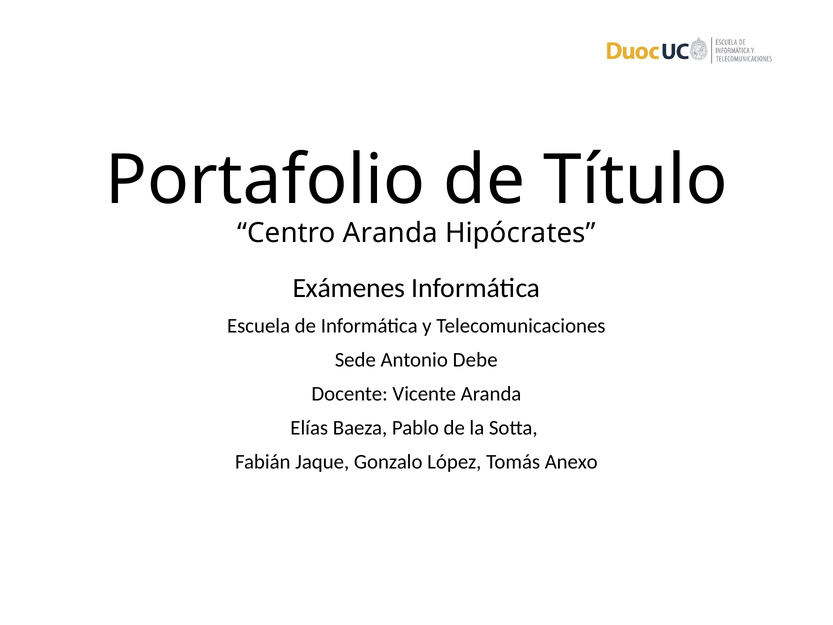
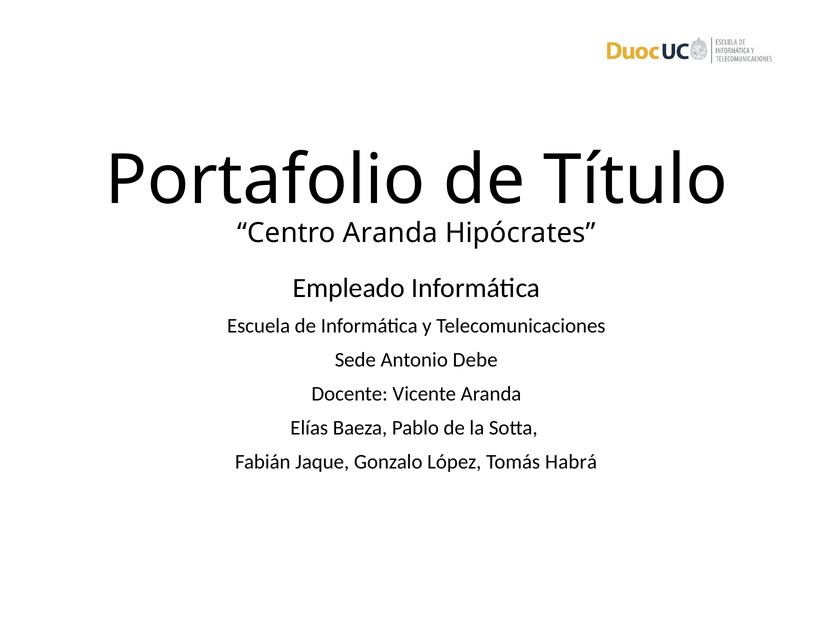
Exámenes: Exámenes -> Empleado
Anexo: Anexo -> Habrá
